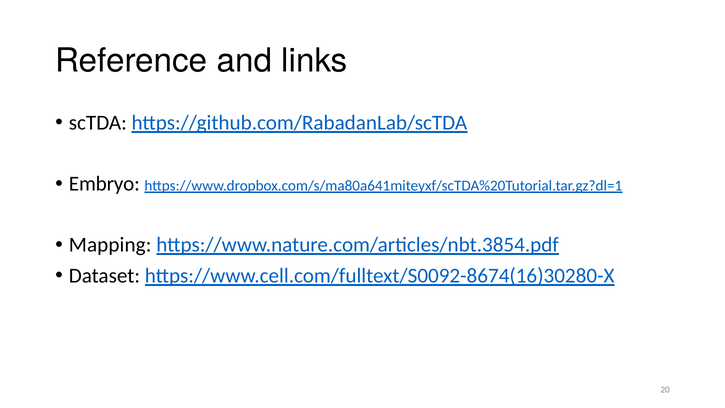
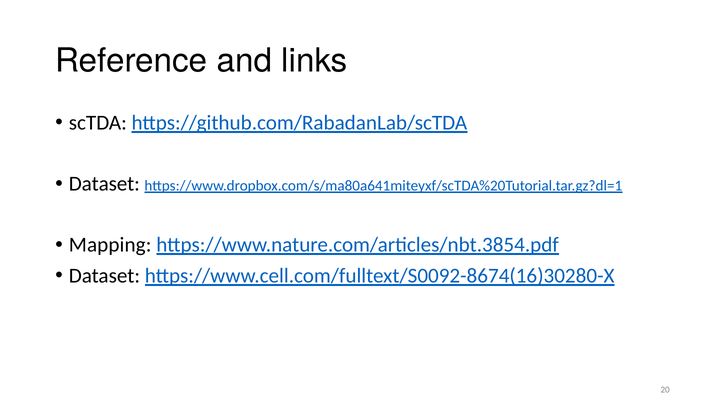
Embryo at (104, 184): Embryo -> Dataset
